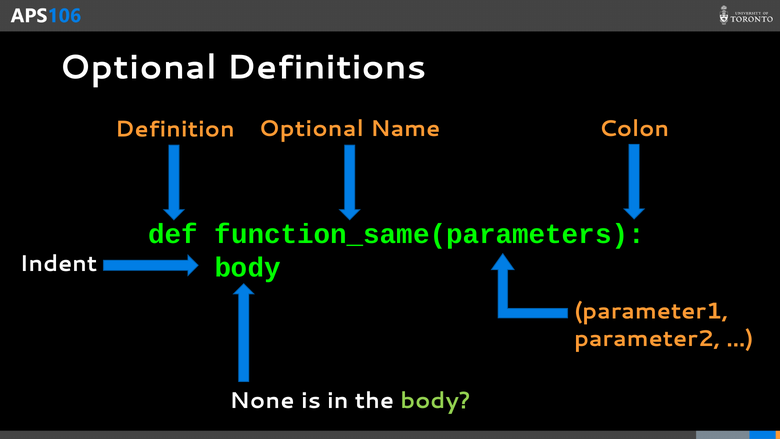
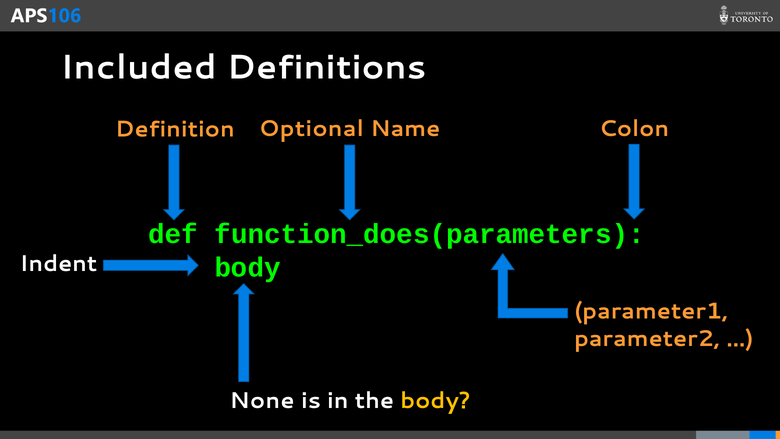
Optional at (138, 68): Optional -> Included
function_same(parameters: function_same(parameters -> function_does(parameters
body at (435, 401) colour: light green -> yellow
